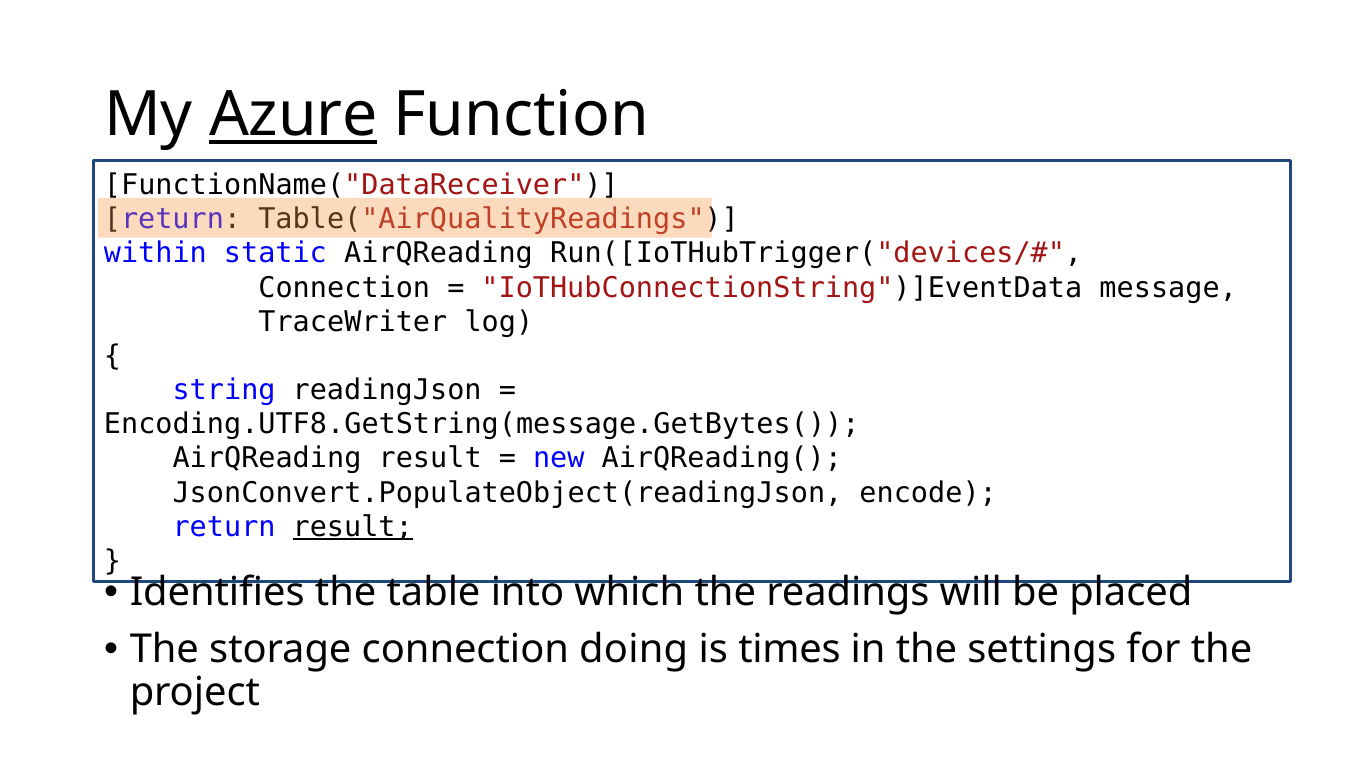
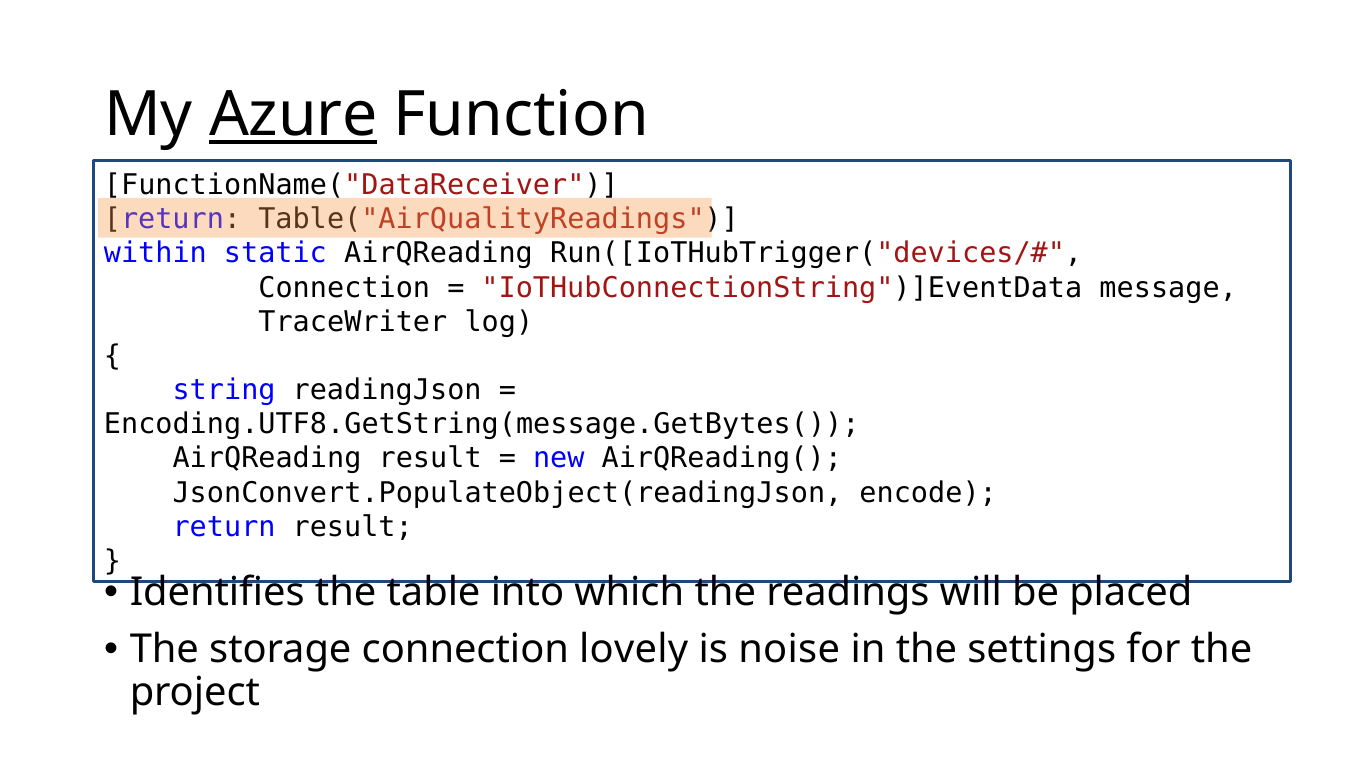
result at (353, 527) underline: present -> none
doing: doing -> lovely
times: times -> noise
